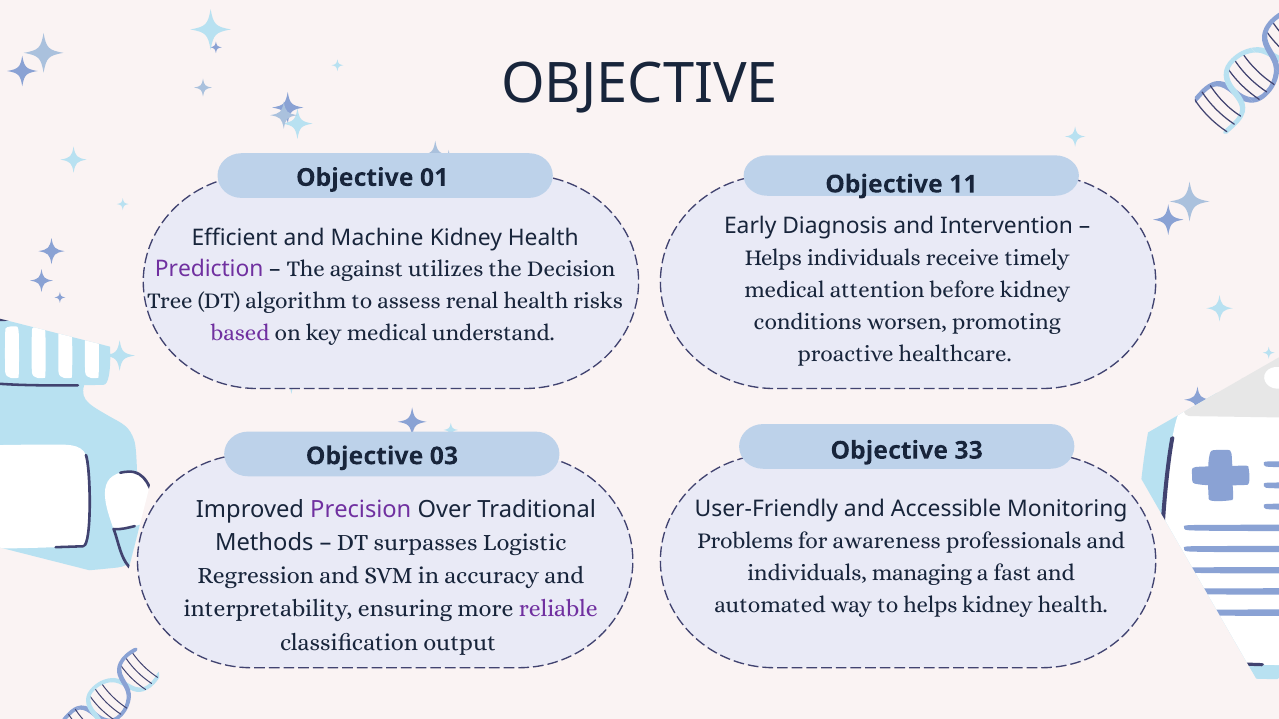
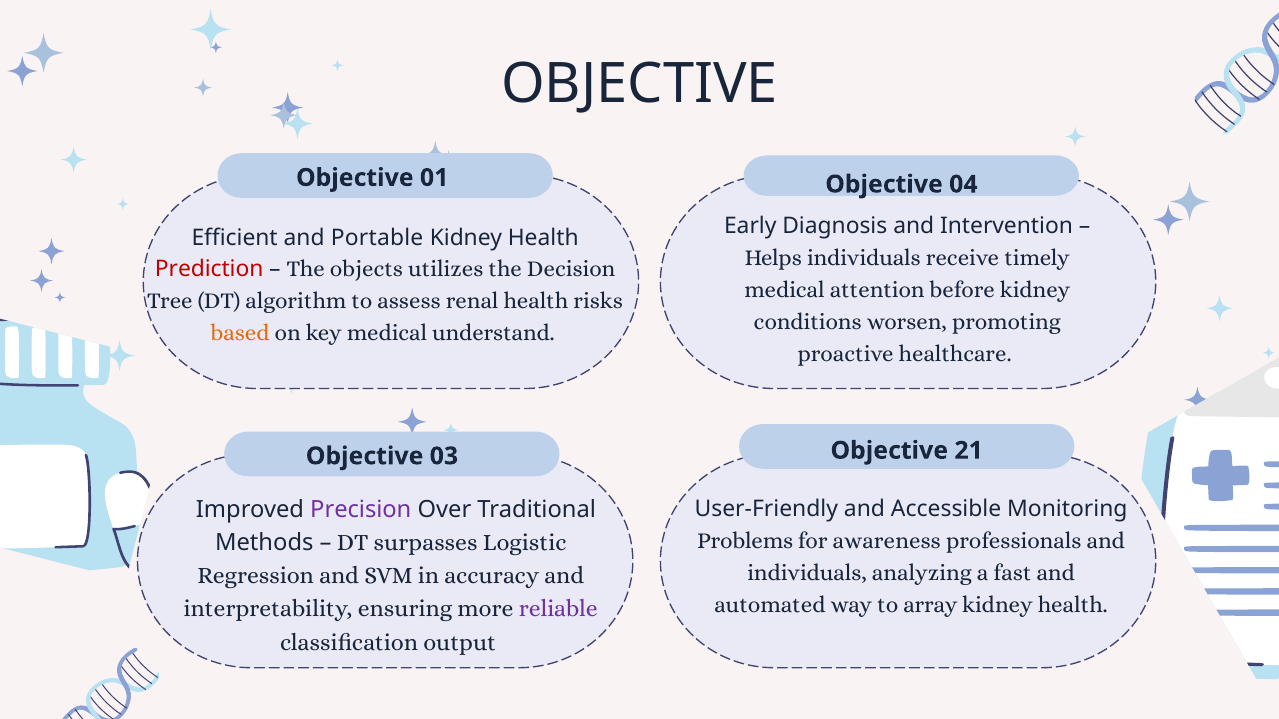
11: 11 -> 04
Machine: Machine -> Portable
Prediction colour: purple -> red
against: against -> objects
based colour: purple -> orange
33: 33 -> 21
managing: managing -> analyzing
to helps: helps -> array
